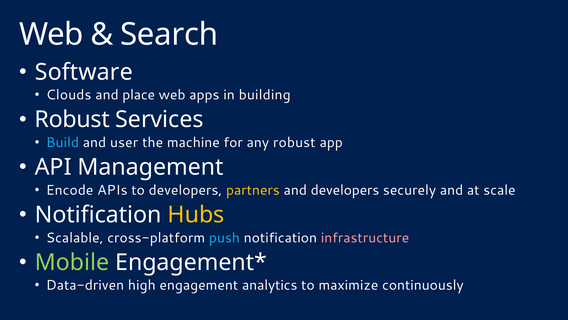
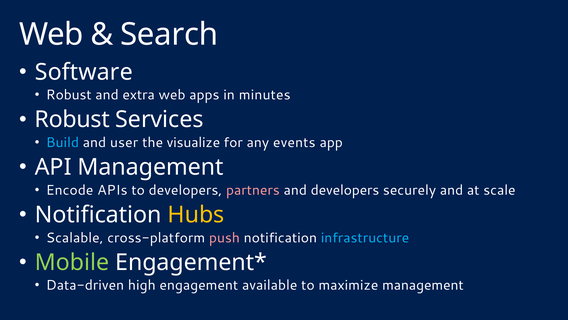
Clouds at (69, 95): Clouds -> Robust
place: place -> extra
building: building -> minutes
machine: machine -> visualize
any robust: robust -> events
partners colour: yellow -> pink
push colour: light blue -> pink
infrastructure colour: pink -> light blue
analytics: analytics -> available
maximize continuously: continuously -> management
